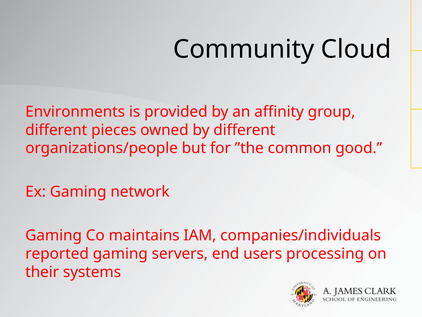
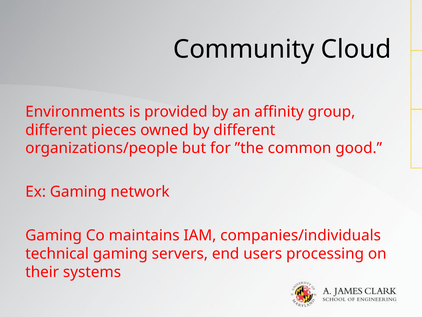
reported: reported -> technical
